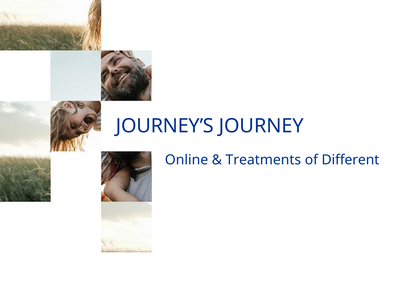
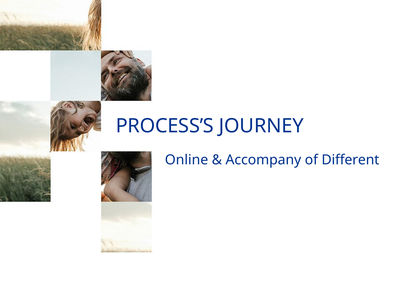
JOURNEY’S: JOURNEY’S -> PROCESS’S
Treatments: Treatments -> Accompany
